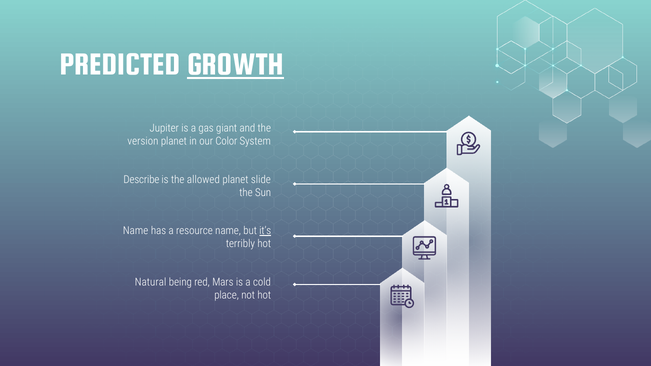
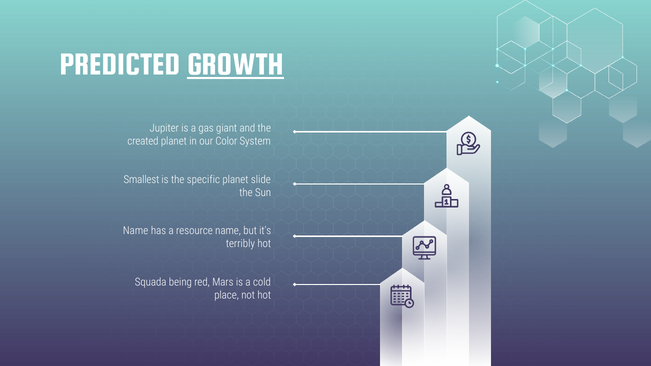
version: version -> created
Describe: Describe -> Smallest
allowed: allowed -> specific
it’s underline: present -> none
Natural: Natural -> Squada
